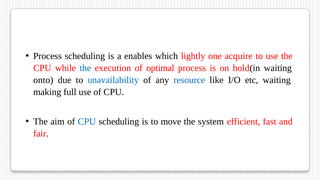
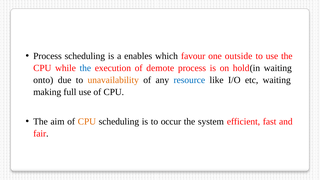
lightly: lightly -> favour
acquire: acquire -> outside
optimal: optimal -> demote
unavailability colour: blue -> orange
CPU at (87, 121) colour: blue -> orange
move: move -> occur
